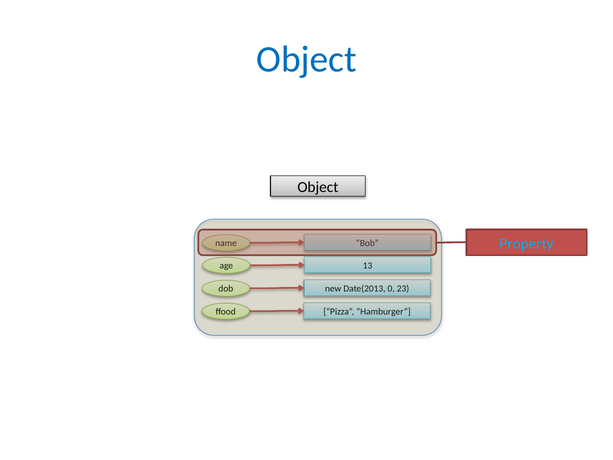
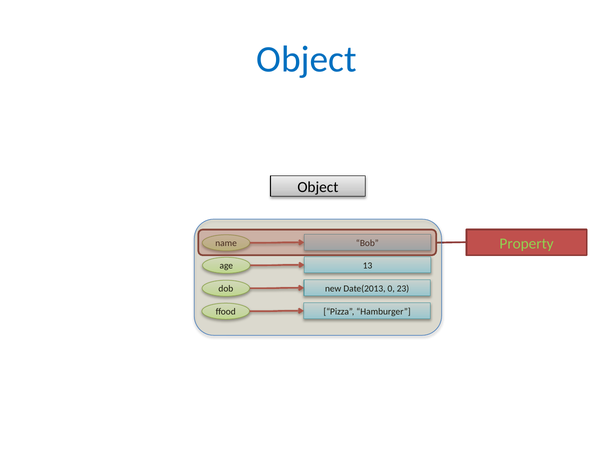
Property colour: light blue -> light green
